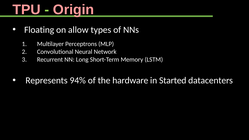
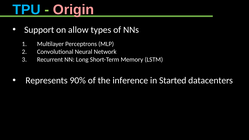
TPU colour: pink -> light blue
Floating: Floating -> Support
94%: 94% -> 90%
hardware: hardware -> inference
